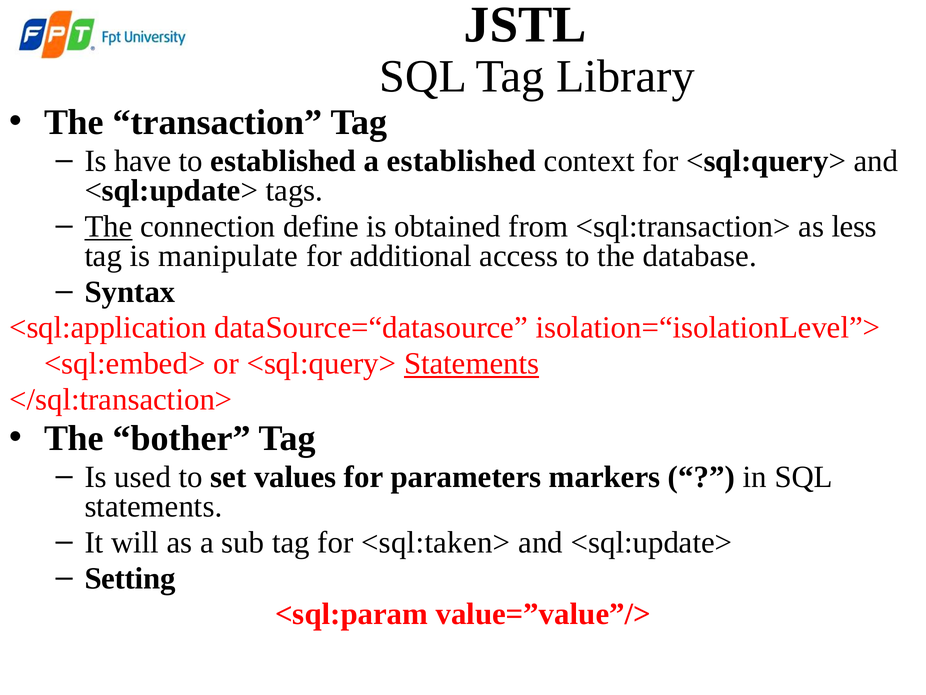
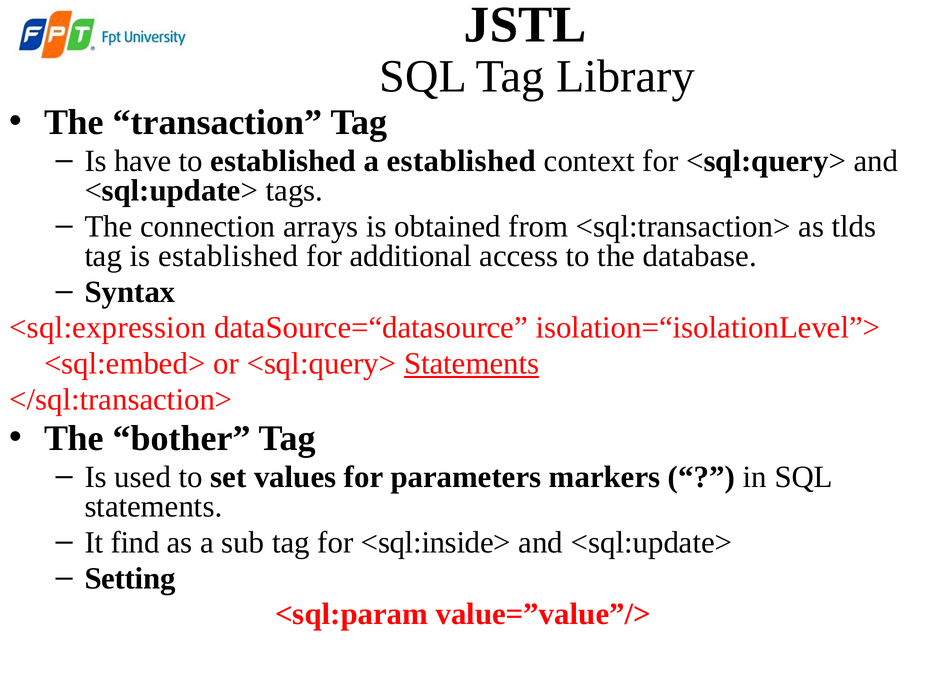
The at (108, 226) underline: present -> none
define: define -> arrays
less: less -> tlds
is manipulate: manipulate -> established
<sql:application: <sql:application -> <sql:expression
will: will -> find
<sql:taken>: <sql:taken> -> <sql:inside>
